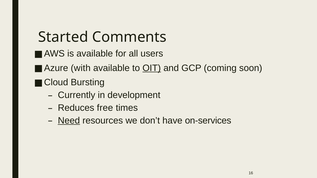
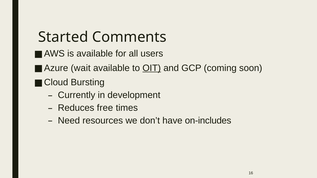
with: with -> wait
Need underline: present -> none
on-services: on-services -> on-includes
